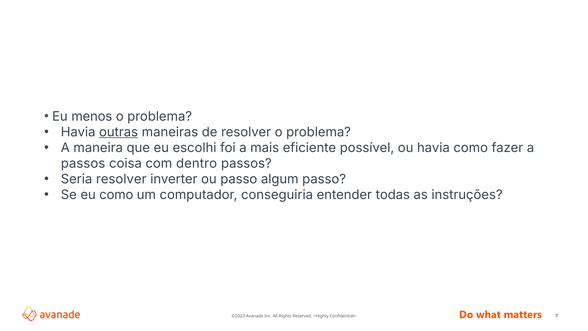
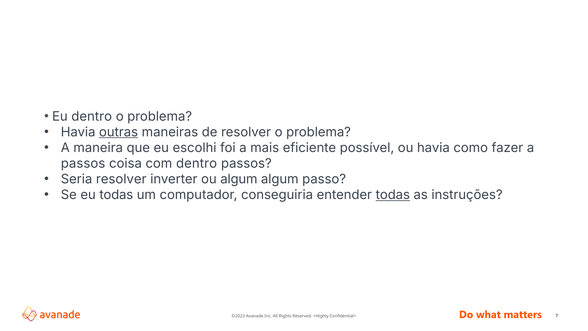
Eu menos: menos -> dentro
ou passo: passo -> algum
eu como: como -> todas
todas at (393, 195) underline: none -> present
